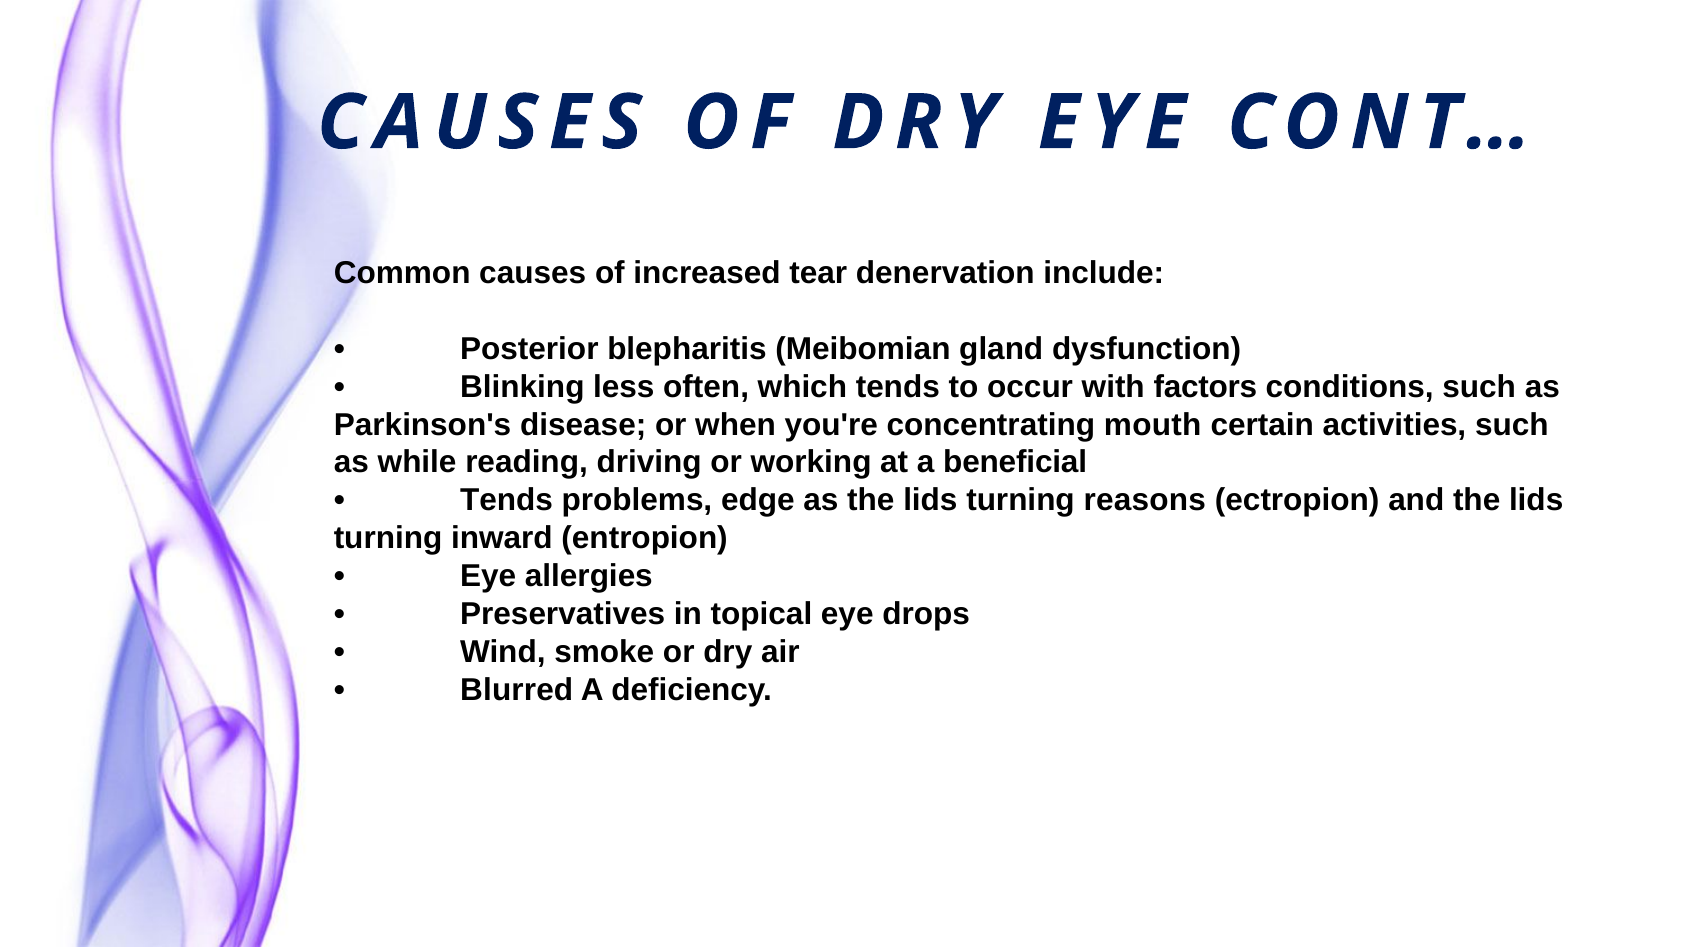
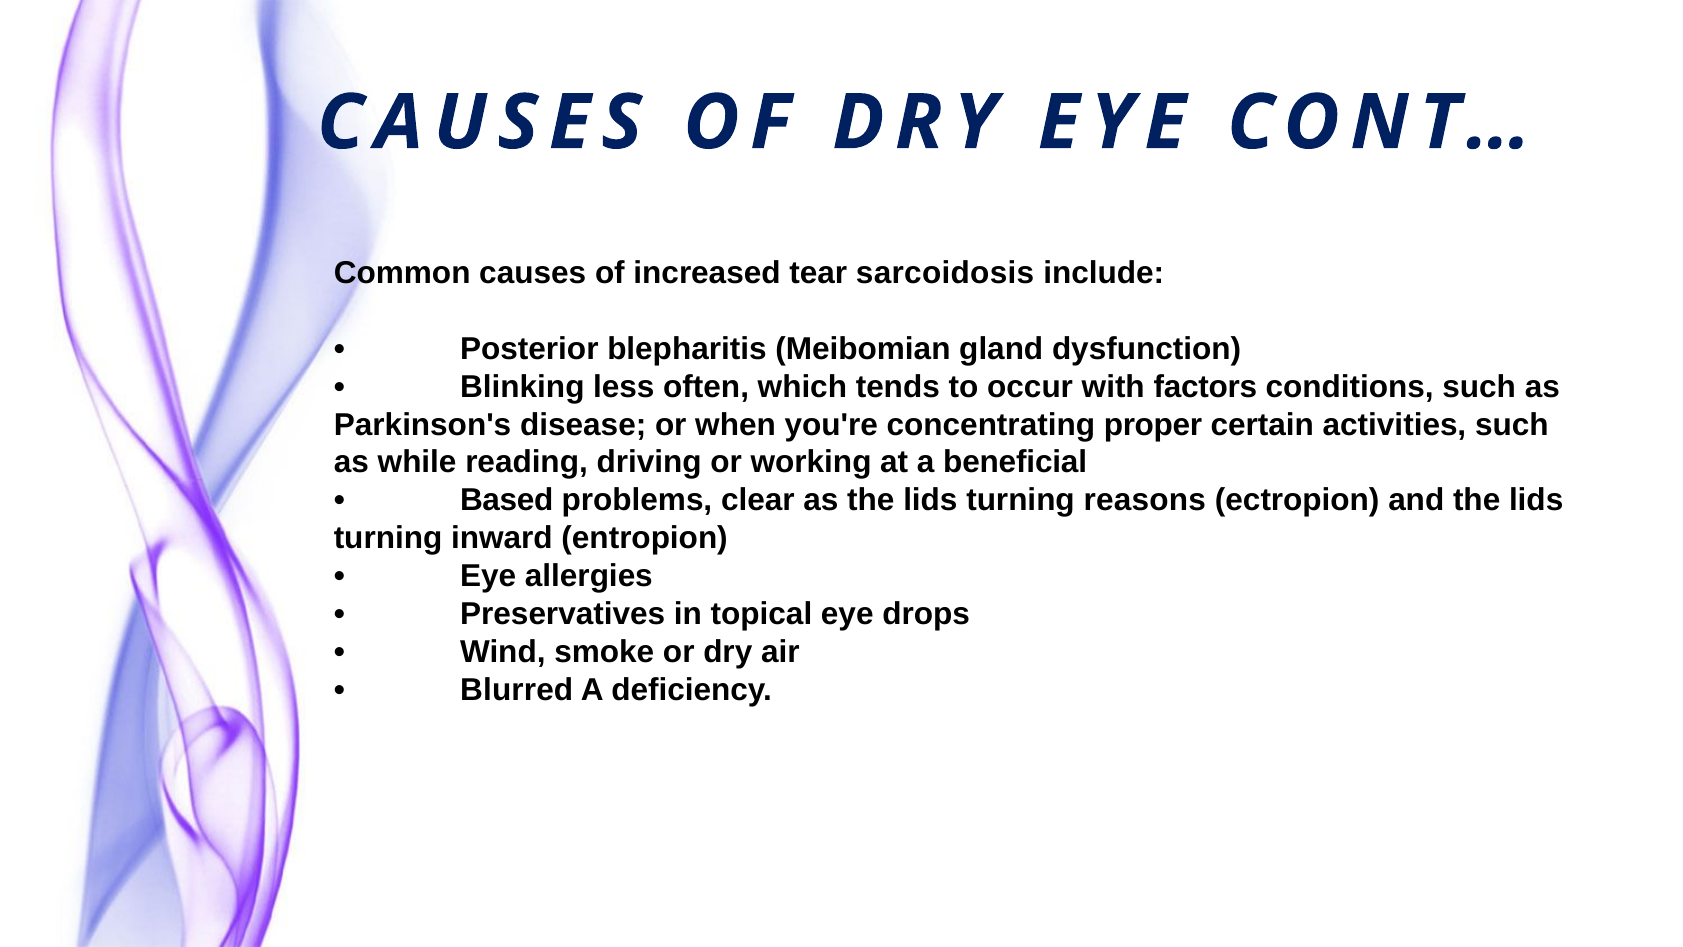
denervation: denervation -> sarcoidosis
mouth: mouth -> proper
Tends at (507, 500): Tends -> Based
edge: edge -> clear
